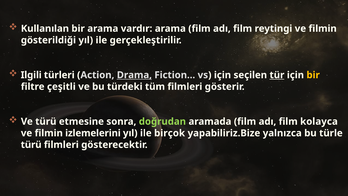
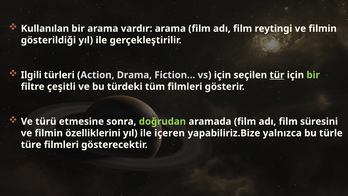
Drama underline: present -> none
bir at (313, 75) colour: yellow -> light green
kolayca: kolayca -> süresini
izlemelerini: izlemelerini -> özelliklerini
birçok: birçok -> içeren
türü at (31, 145): türü -> türe
